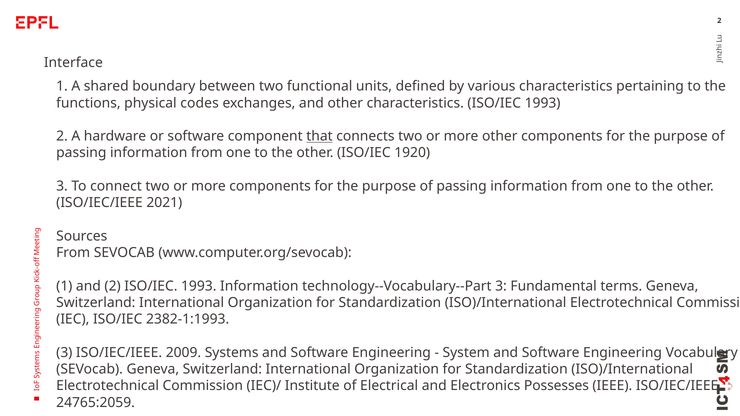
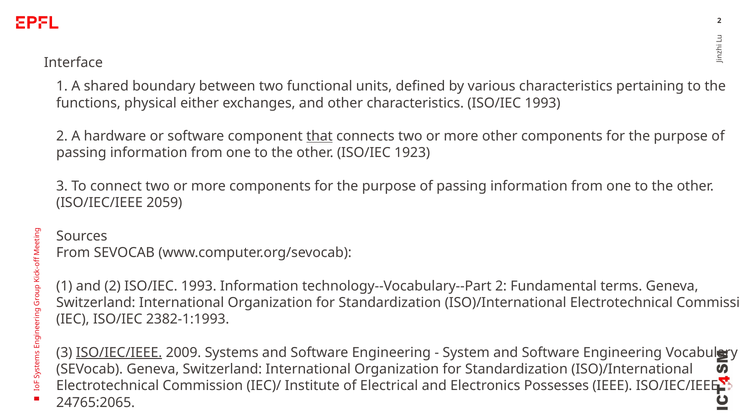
codes: codes -> either
1920: 1920 -> 1923
2021: 2021 -> 2059
technology--Vocabulary--Part 3: 3 -> 2
ISO/IEC/IEEE at (119, 353) underline: none -> present
24765:2059: 24765:2059 -> 24765:2065
